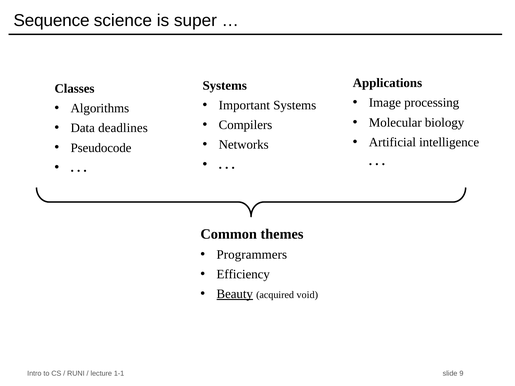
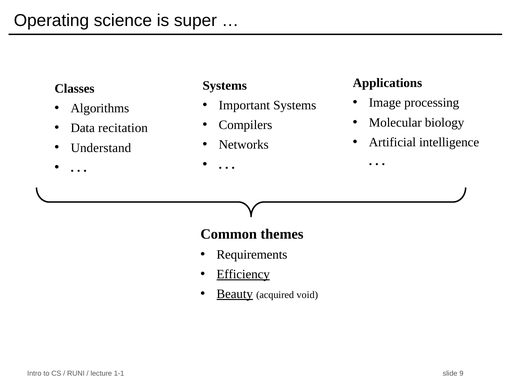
Sequence: Sequence -> Operating
deadlines: deadlines -> recitation
Pseudocode: Pseudocode -> Understand
Programmers: Programmers -> Requirements
Efficiency underline: none -> present
